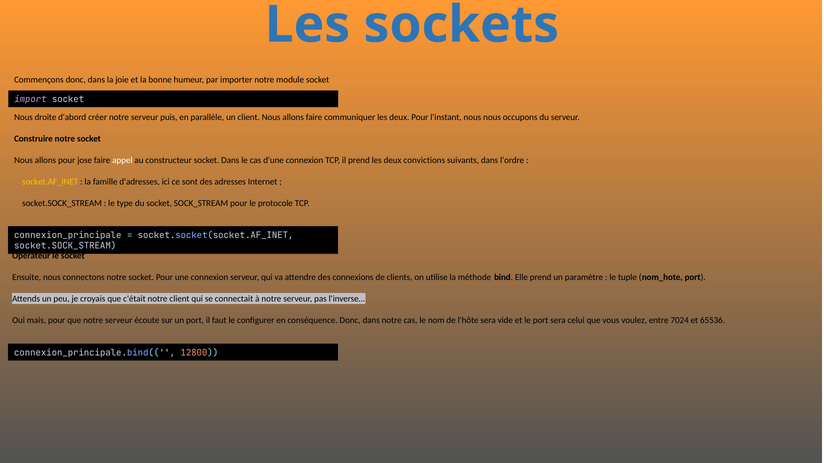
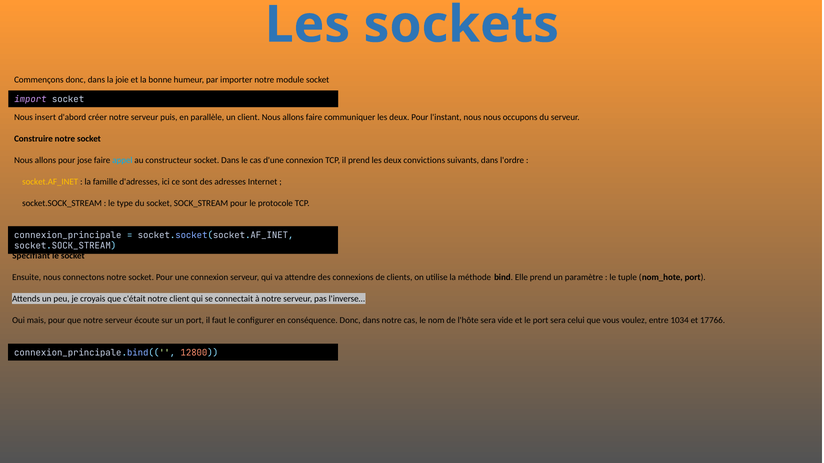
droite: droite -> insert
appel colour: white -> light blue
Operateur: Operateur -> Spécifiant
7024: 7024 -> 1034
65536: 65536 -> 17766
